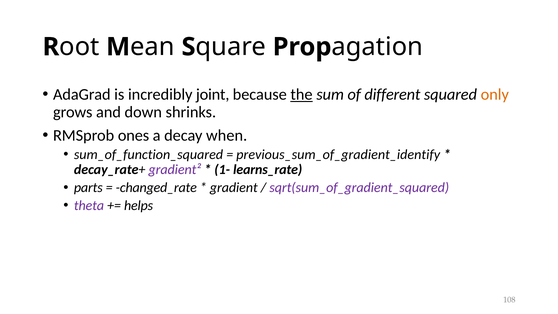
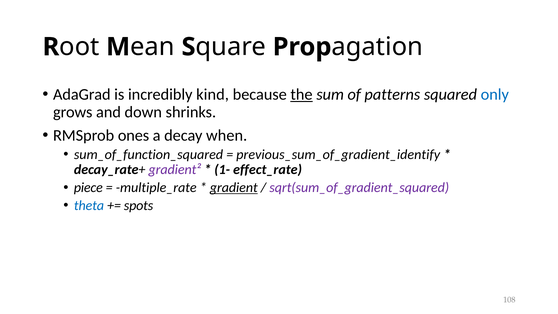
joint: joint -> kind
different: different -> patterns
only colour: orange -> blue
learns_rate: learns_rate -> effect_rate
parts: parts -> piece
changed_rate: changed_rate -> multiple_rate
gradient underline: none -> present
theta colour: purple -> blue
helps: helps -> spots
